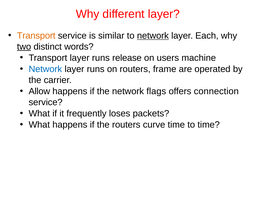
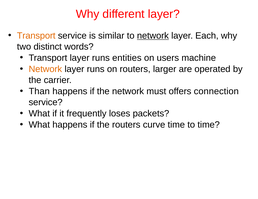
two underline: present -> none
release: release -> entities
Network at (45, 69) colour: blue -> orange
frame: frame -> larger
Allow: Allow -> Than
flags: flags -> must
